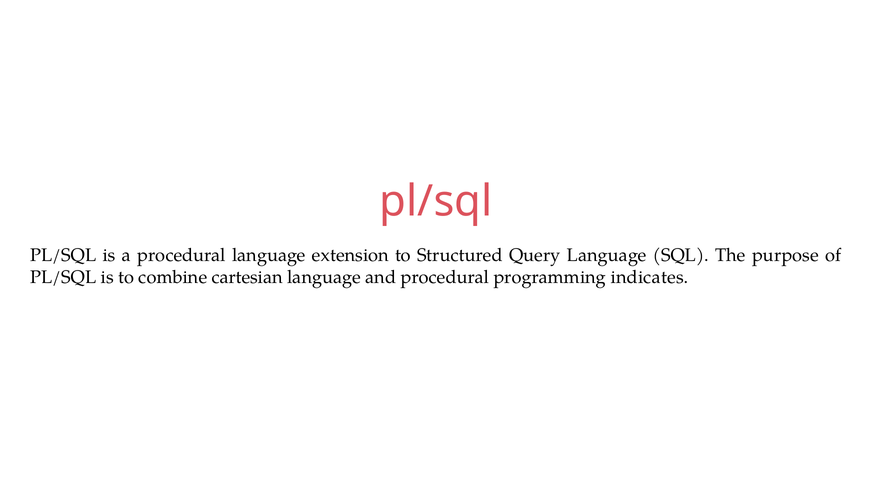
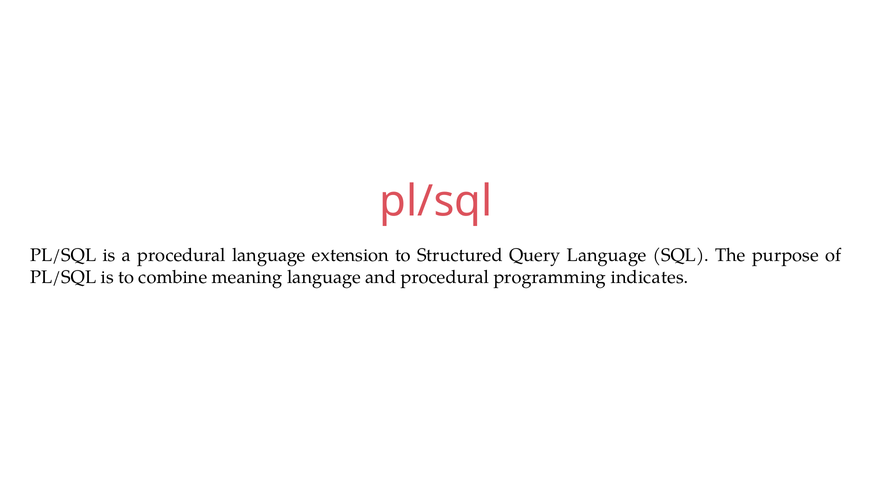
cartesian: cartesian -> meaning
